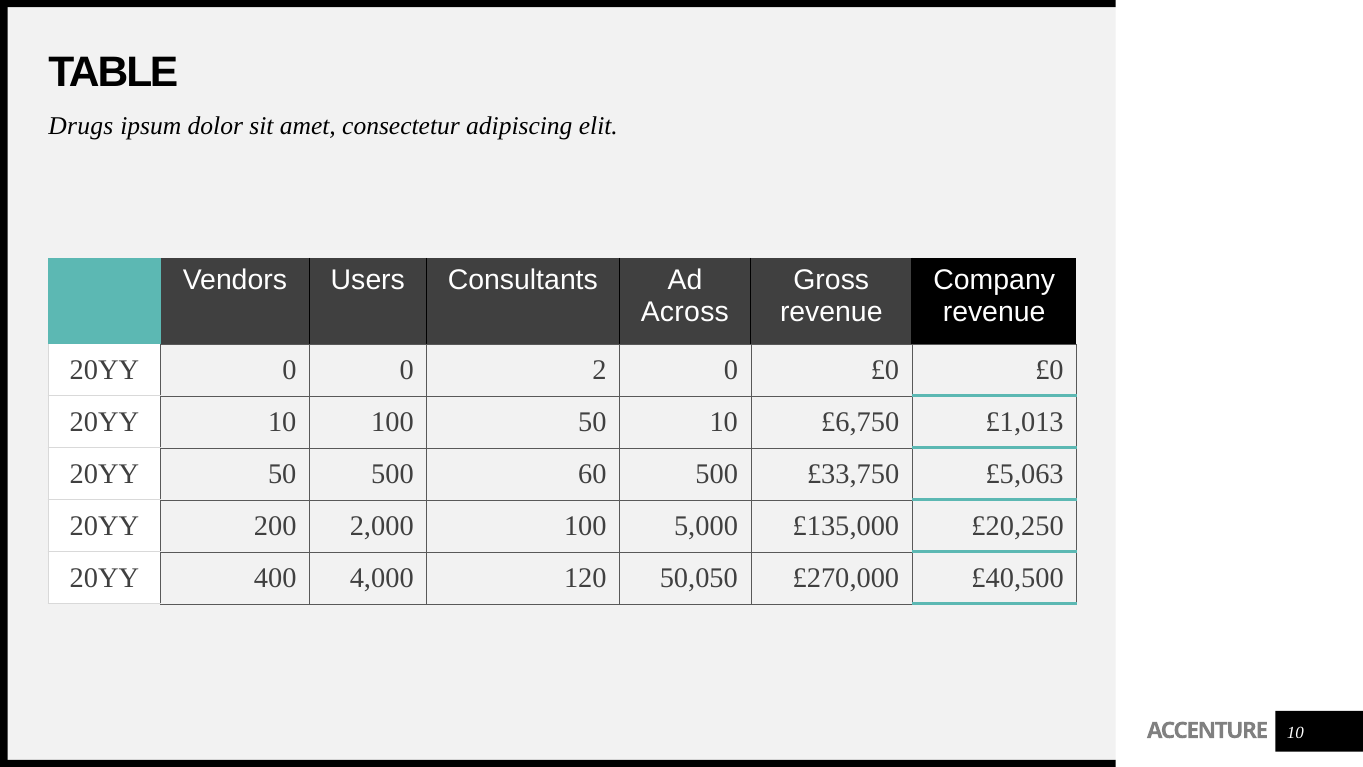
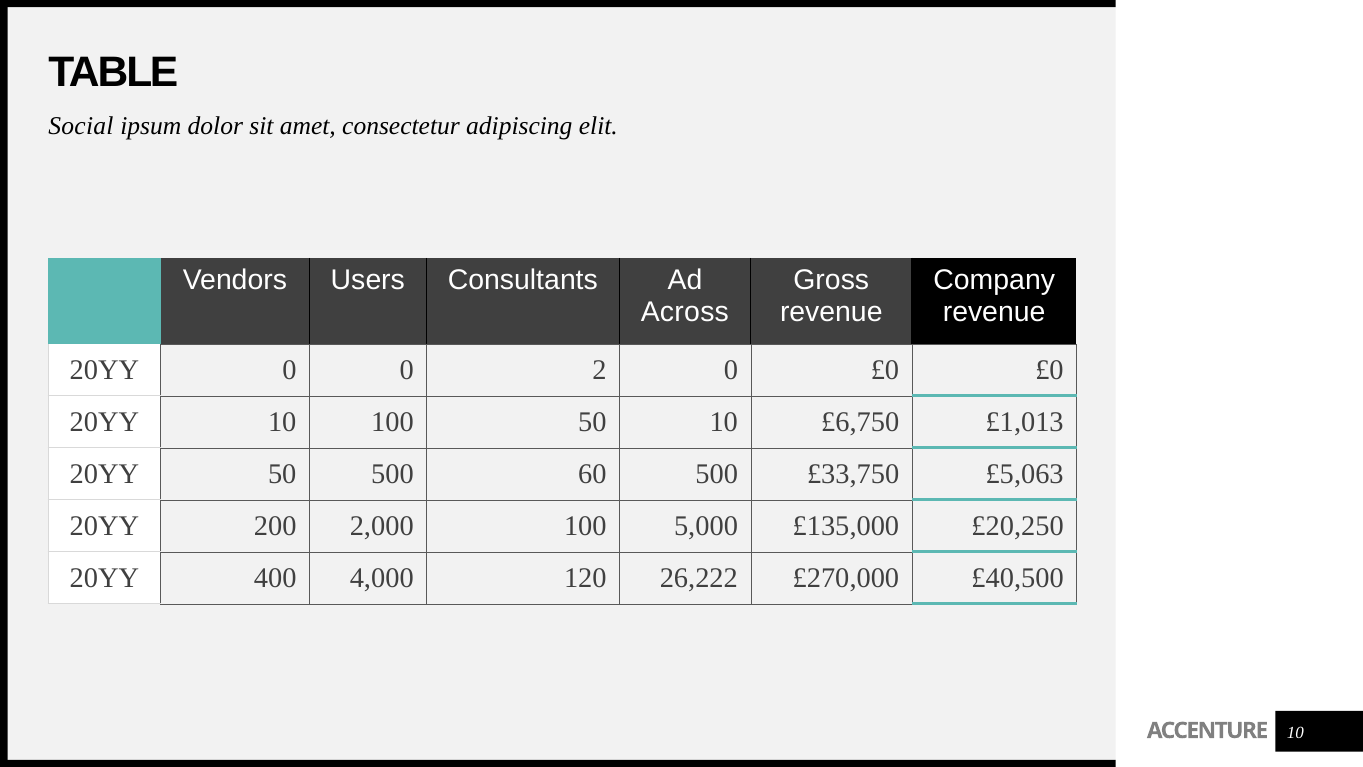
Drugs: Drugs -> Social
50,050: 50,050 -> 26,222
